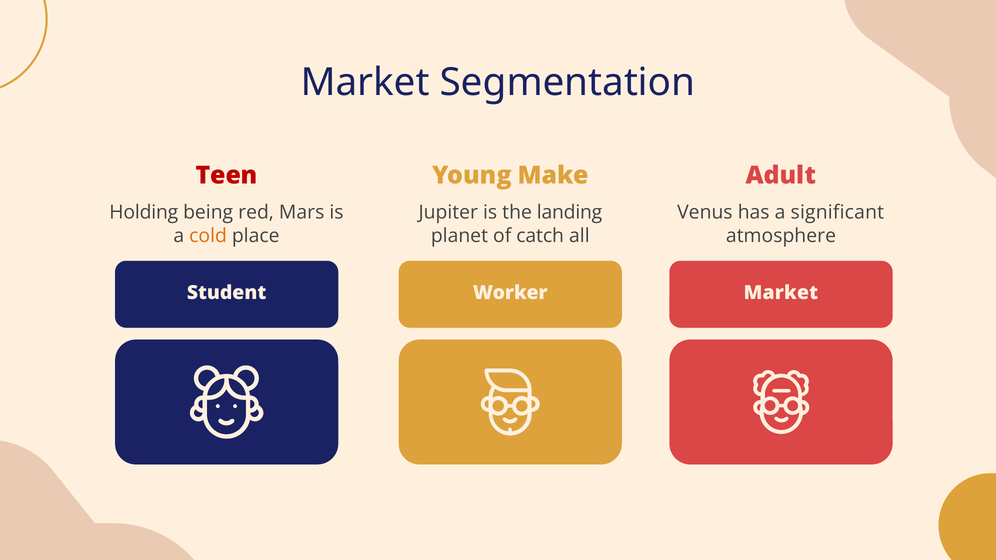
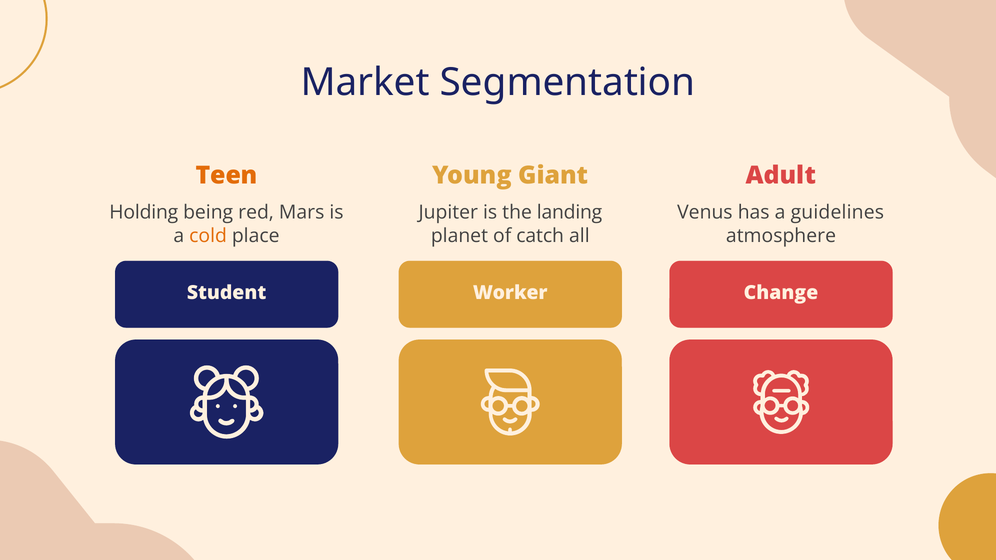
Teen colour: red -> orange
Make: Make -> Giant
significant: significant -> guidelines
Worker Market: Market -> Change
